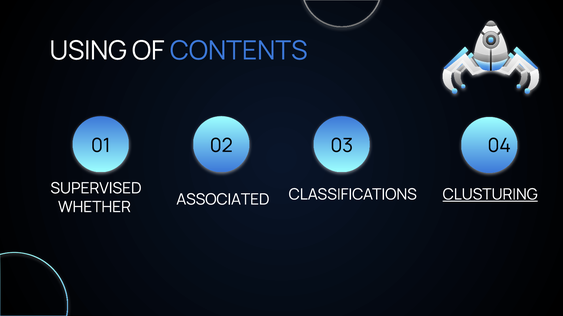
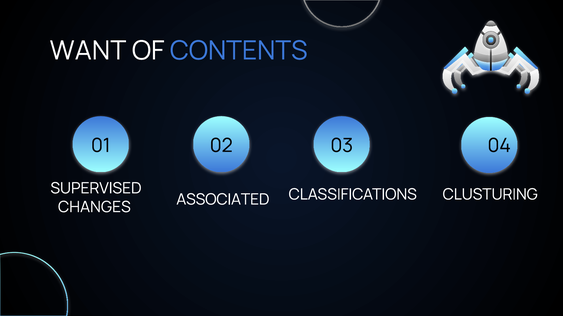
USING: USING -> WANT
CLUSTURING underline: present -> none
WHETHER: WHETHER -> CHANGES
